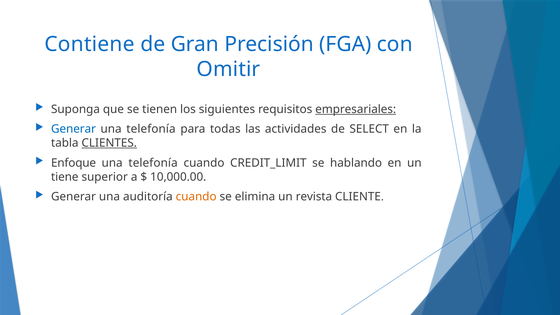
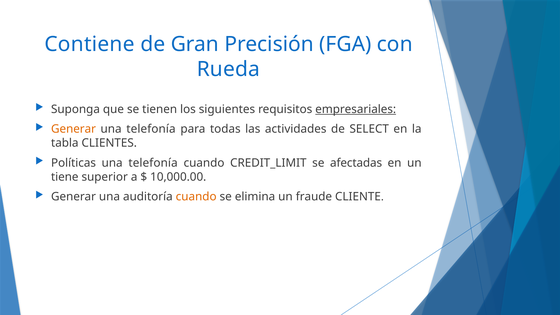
Omitir: Omitir -> Rueda
Generar at (74, 129) colour: blue -> orange
CLIENTES underline: present -> none
Enfoque: Enfoque -> Políticas
hablando: hablando -> afectadas
revista: revista -> fraude
